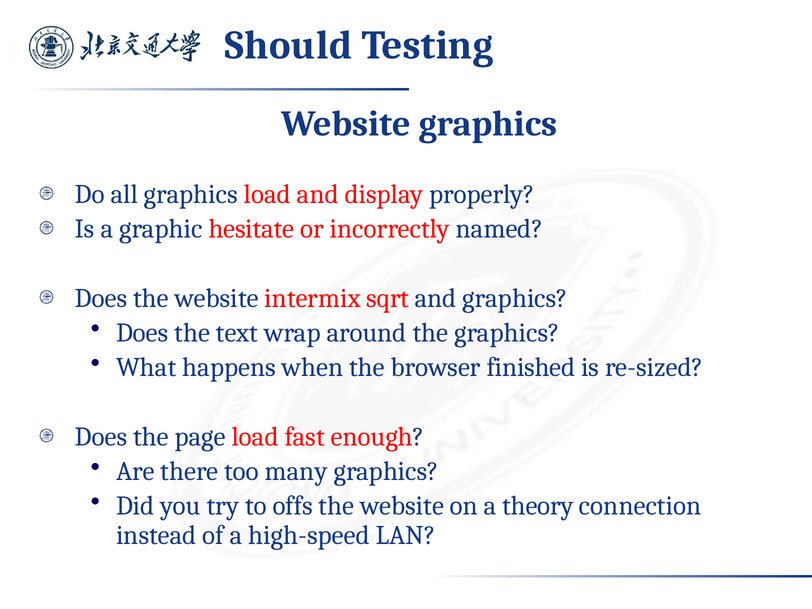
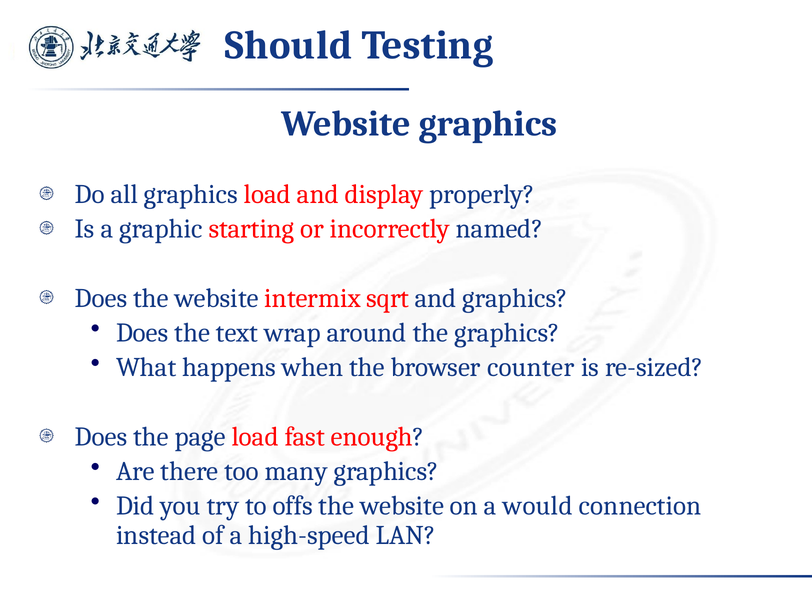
hesitate: hesitate -> starting
finished: finished -> counter
theory: theory -> would
